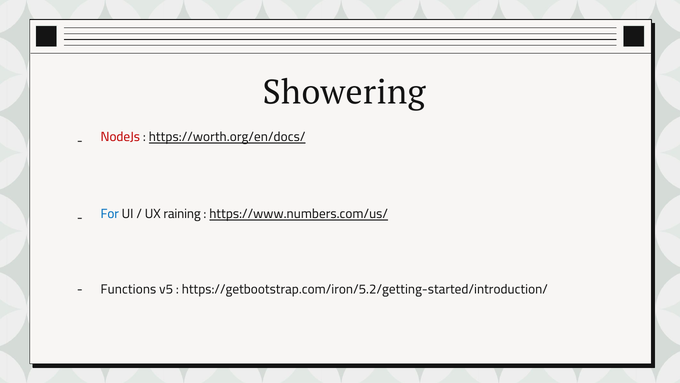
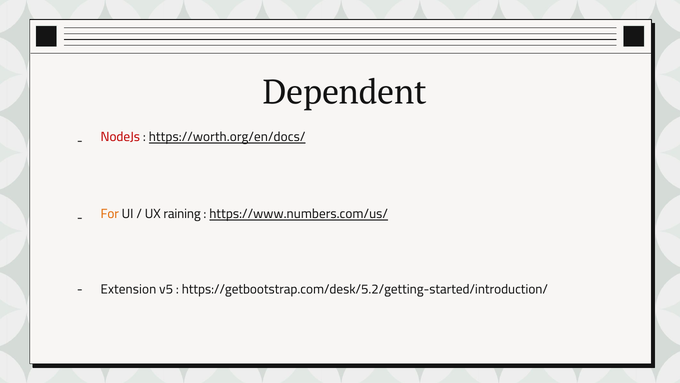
Showering: Showering -> Dependent
For colour: blue -> orange
Functions: Functions -> Extension
https://getbootstrap.com/iron/5.2/getting-started/introduction/: https://getbootstrap.com/iron/5.2/getting-started/introduction/ -> https://getbootstrap.com/desk/5.2/getting-started/introduction/
